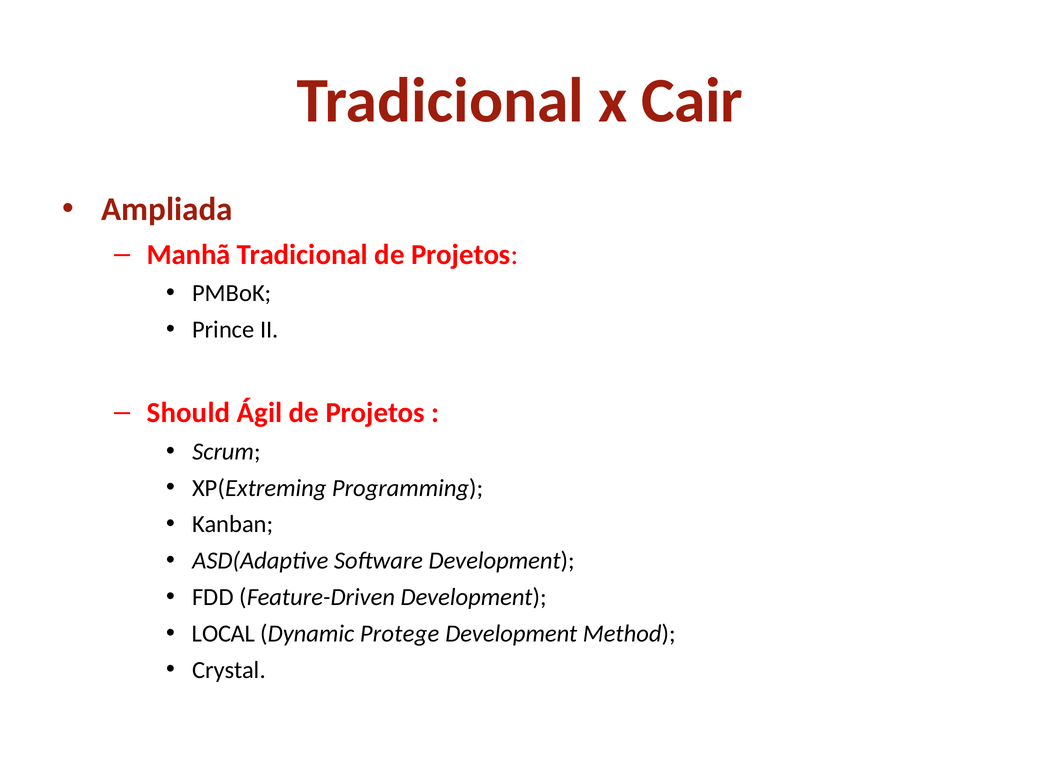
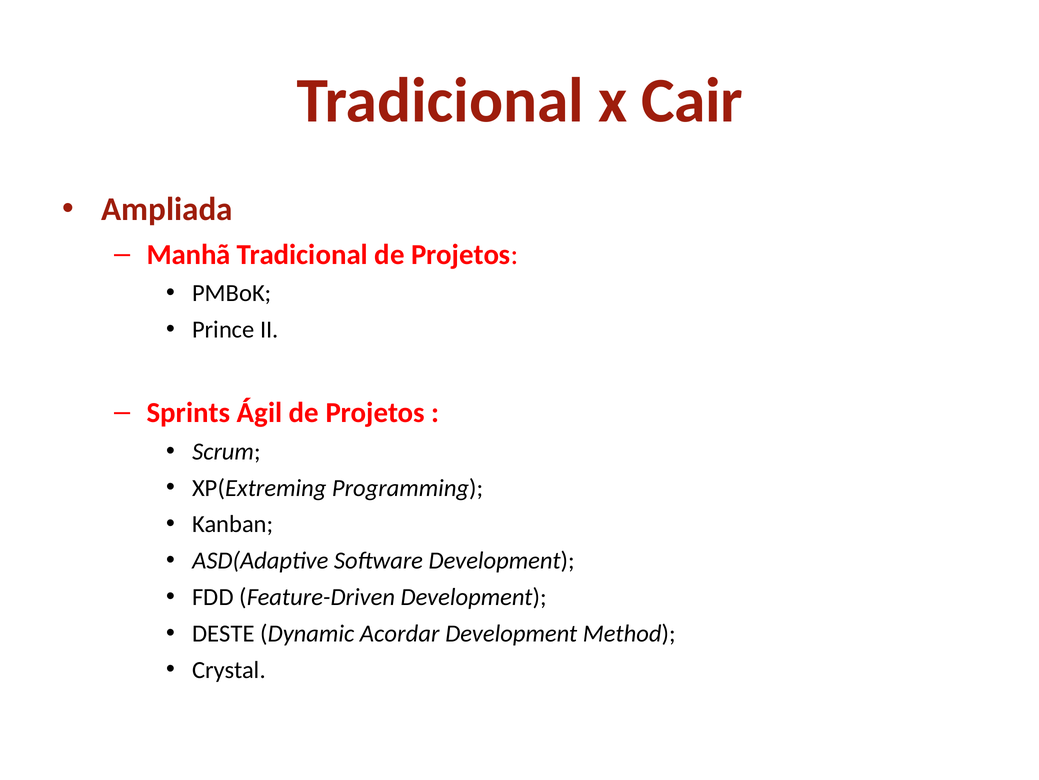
Should: Should -> Sprints
LOCAL: LOCAL -> DESTE
Protege: Protege -> Acordar
